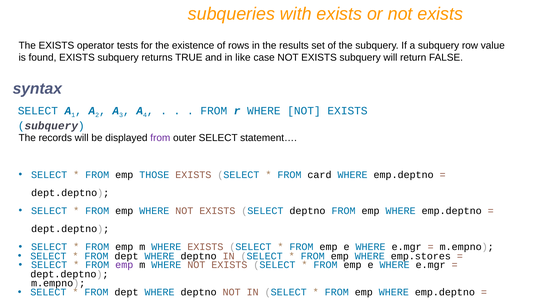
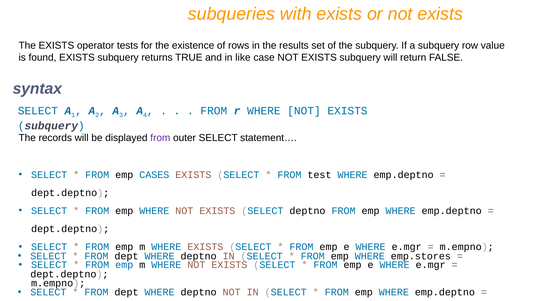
THOSE: THOSE -> CASES
card: card -> test
emp at (124, 264) colour: purple -> blue
